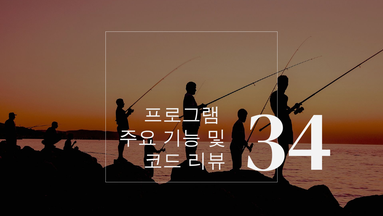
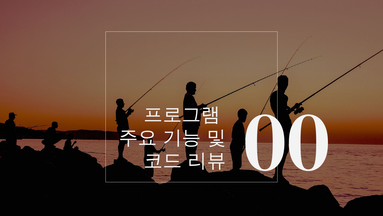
34: 34 -> 00
